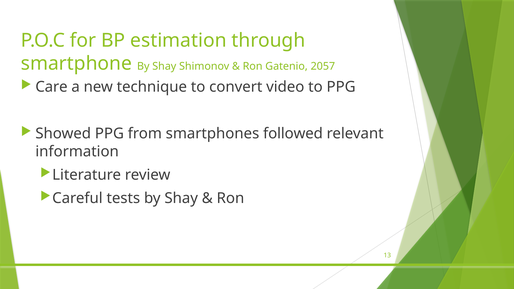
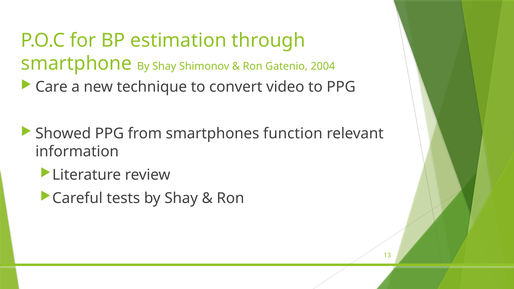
2057: 2057 -> 2004
followed: followed -> function
